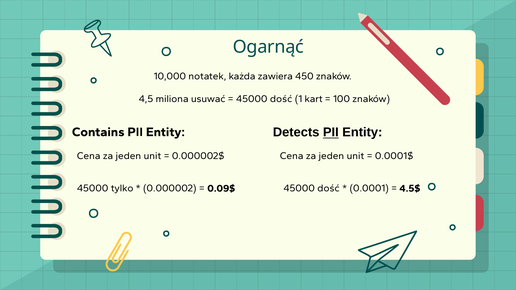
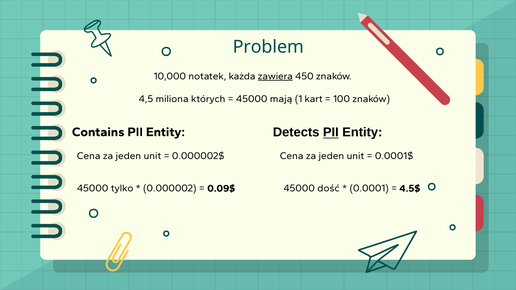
Ogarnąć: Ogarnąć -> Problem
zawiera underline: none -> present
usuwać: usuwać -> których
dość at (281, 99): dość -> mają
